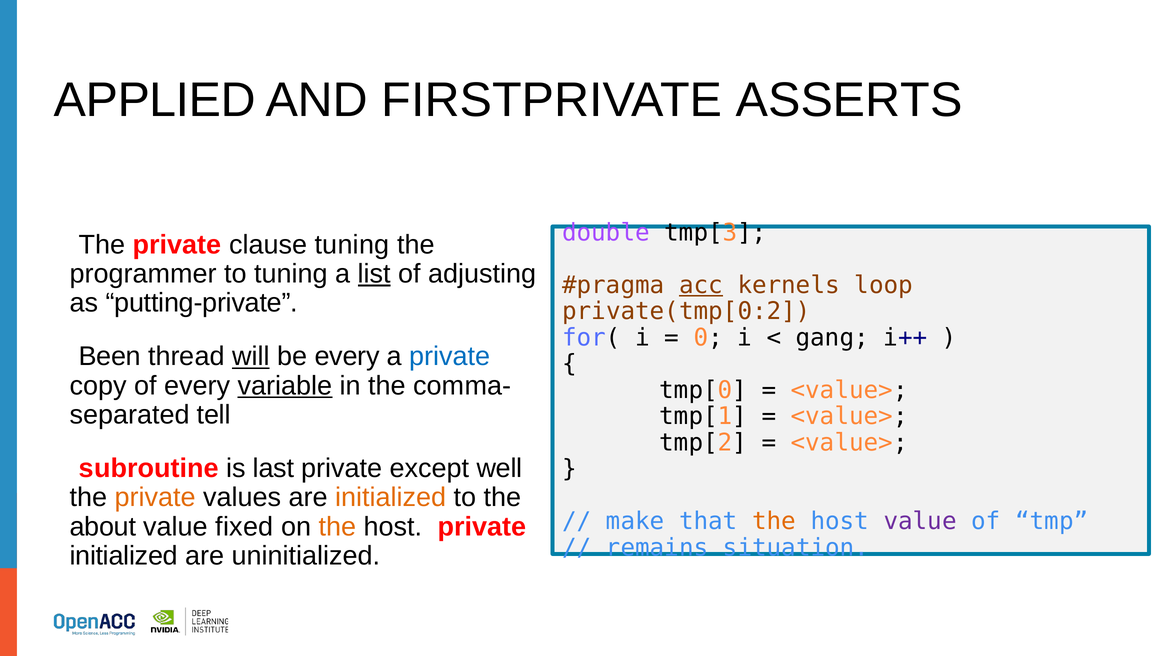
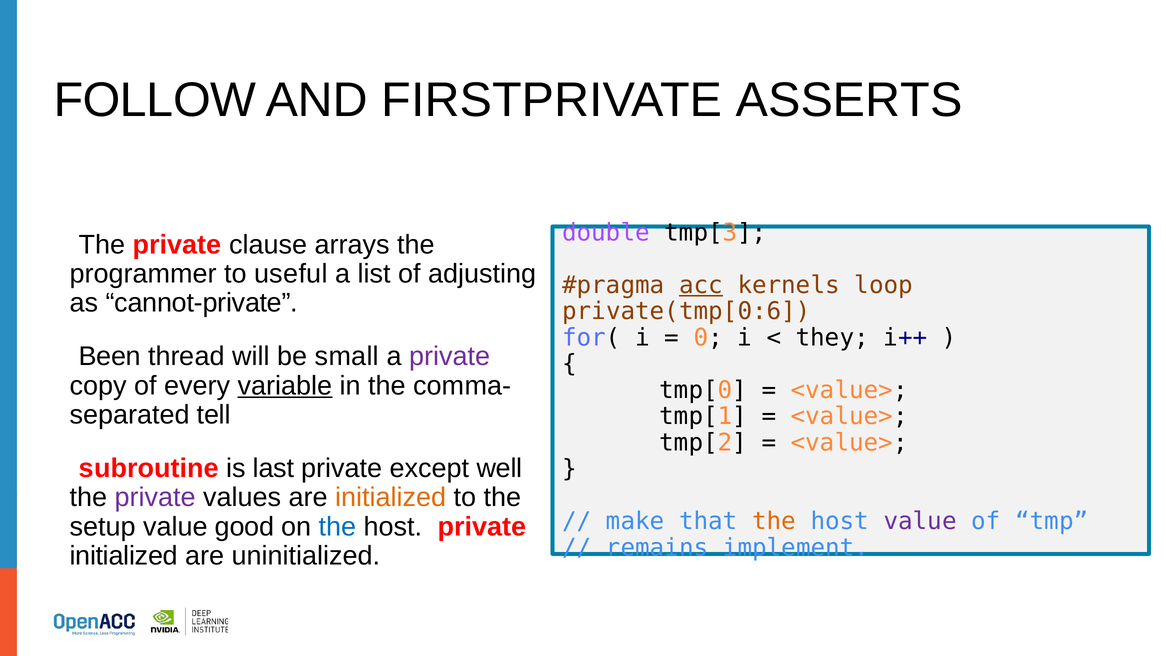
APPLIED: APPLIED -> FOLLOW
clause tuning: tuning -> arrays
to tuning: tuning -> useful
list underline: present -> none
putting-private: putting-private -> cannot-private
private(tmp[0:2: private(tmp[0:2 -> private(tmp[0:6
gang: gang -> they
will underline: present -> none
be every: every -> small
private at (450, 356) colour: blue -> purple
private at (155, 497) colour: orange -> purple
about: about -> setup
fixed: fixed -> good
the at (338, 526) colour: orange -> blue
situation: situation -> implement
